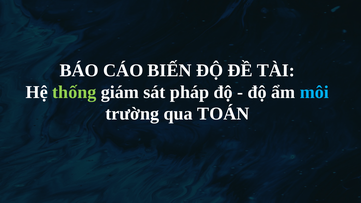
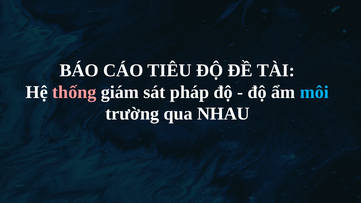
BIẾN: BIẾN -> TIÊU
thống colour: light green -> pink
TOÁN: TOÁN -> NHAU
